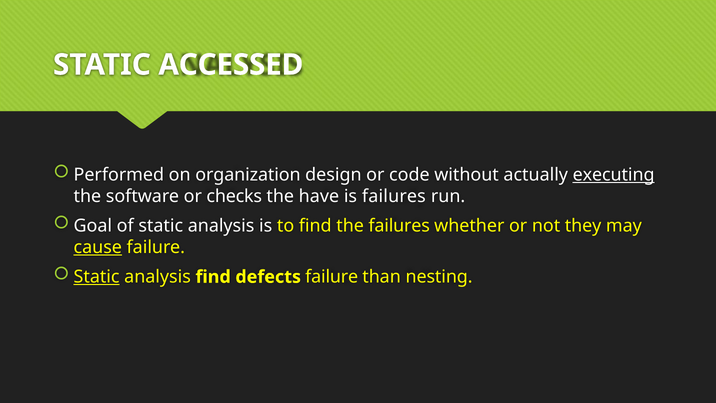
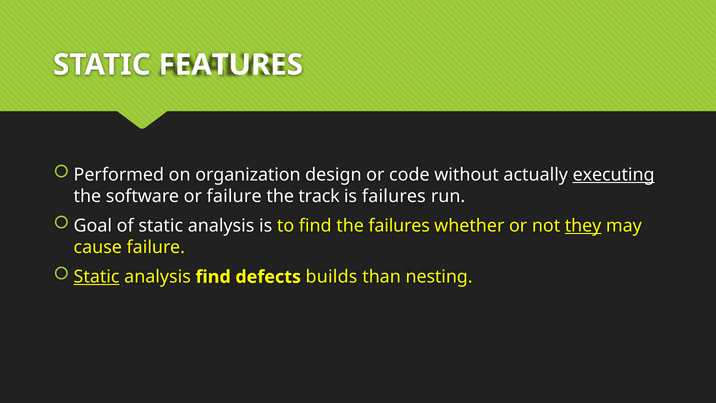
ACCESSED: ACCESSED -> FEATURES
or checks: checks -> failure
have: have -> track
they underline: none -> present
cause underline: present -> none
defects failure: failure -> builds
